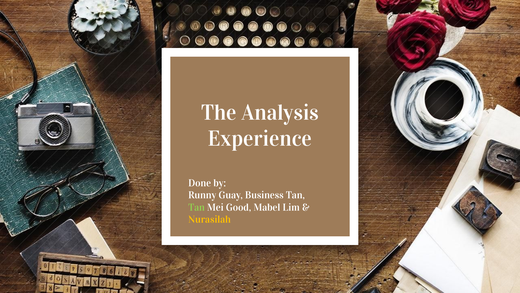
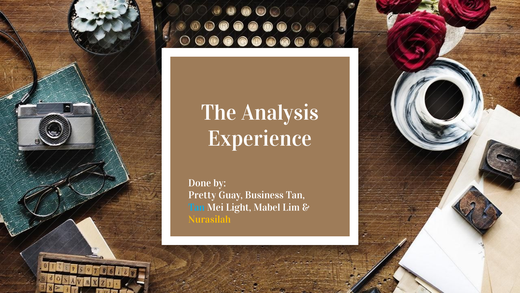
Runny: Runny -> Pretty
Tan at (197, 207) colour: light green -> light blue
Good: Good -> Light
